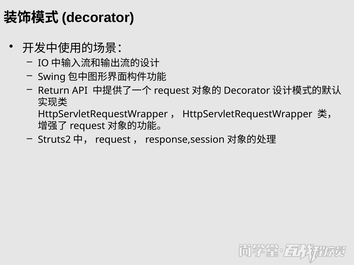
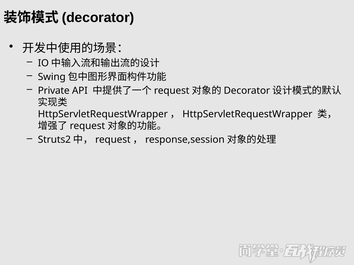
Return: Return -> Private
